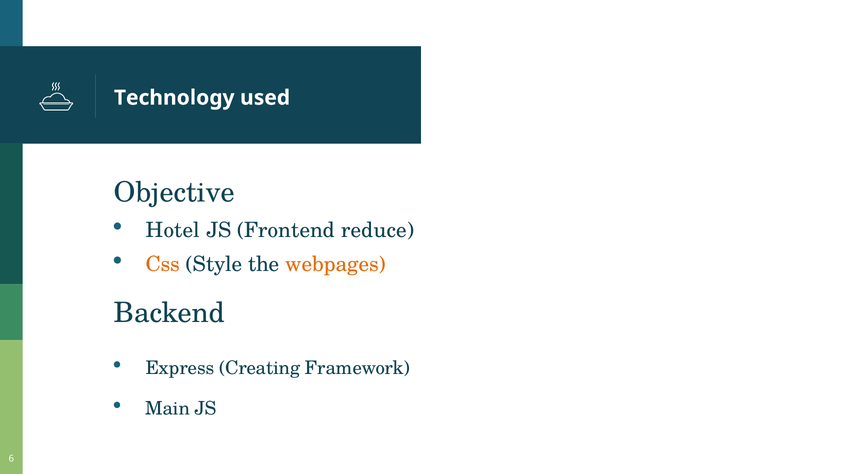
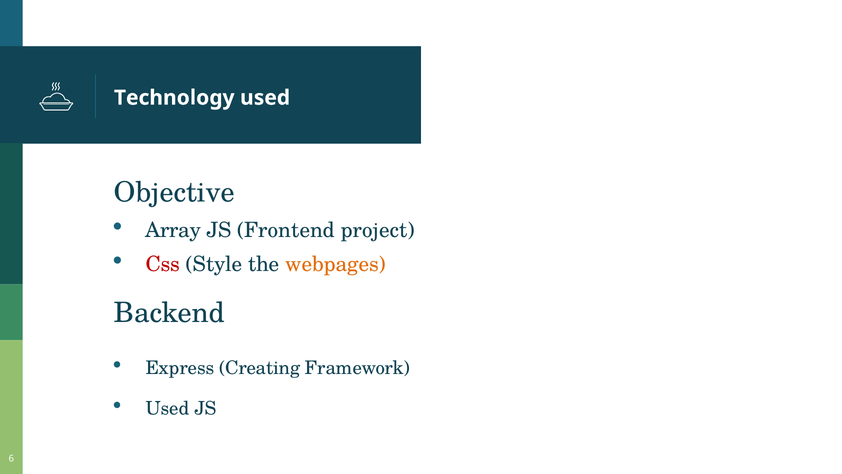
Hotel: Hotel -> Array
reduce: reduce -> project
Css colour: orange -> red
Main at (168, 408): Main -> Used
